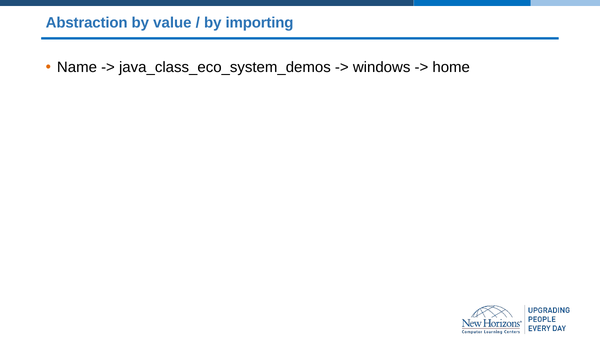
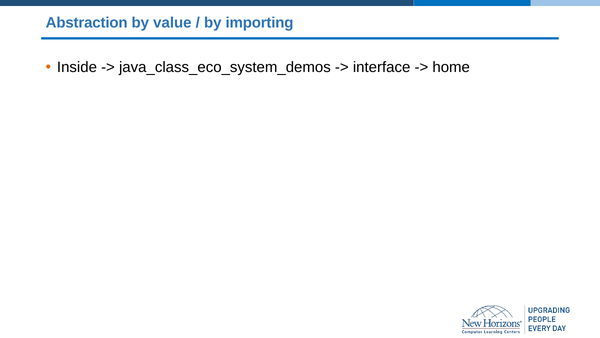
Name: Name -> Inside
windows: windows -> interface
